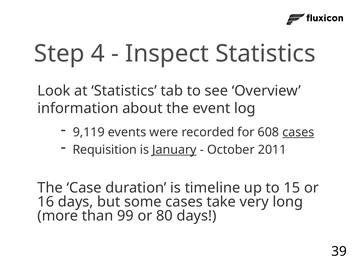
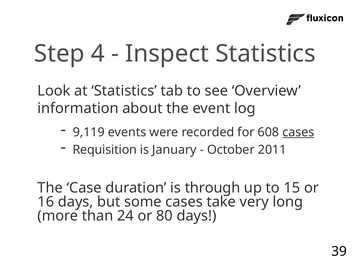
January underline: present -> none
timeline: timeline -> through
99: 99 -> 24
